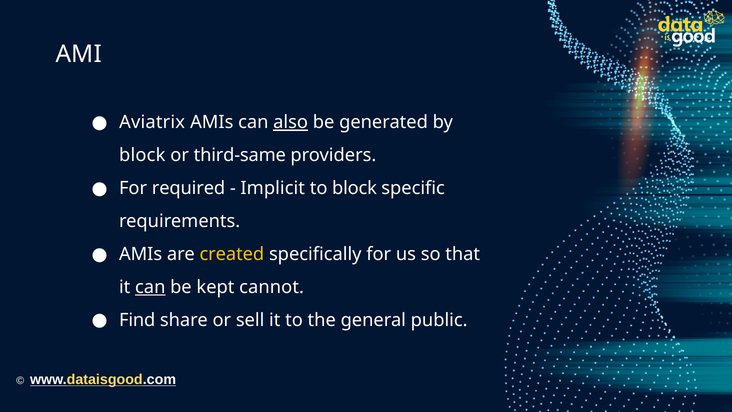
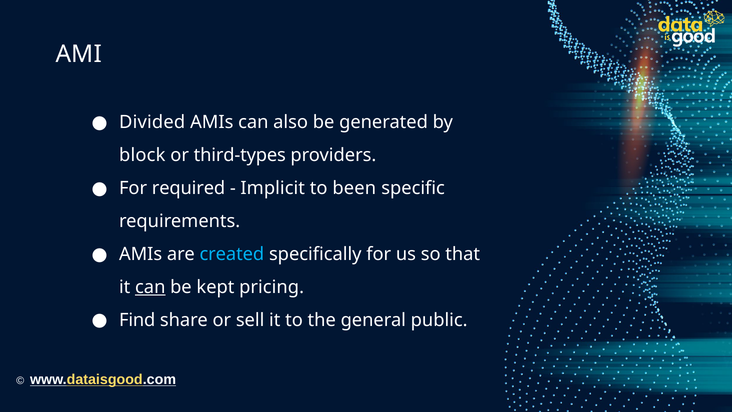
Aviatrix: Aviatrix -> Divided
also underline: present -> none
third-same: third-same -> third-types
to block: block -> been
created colour: yellow -> light blue
cannot: cannot -> pricing
